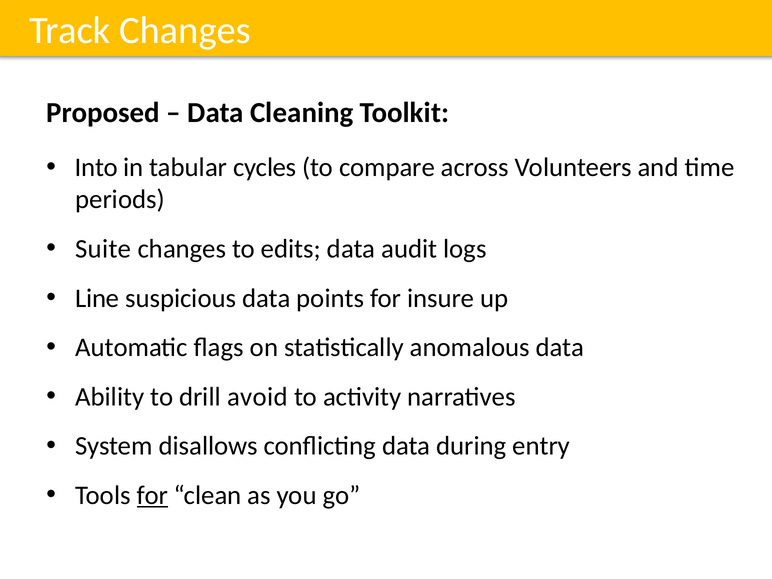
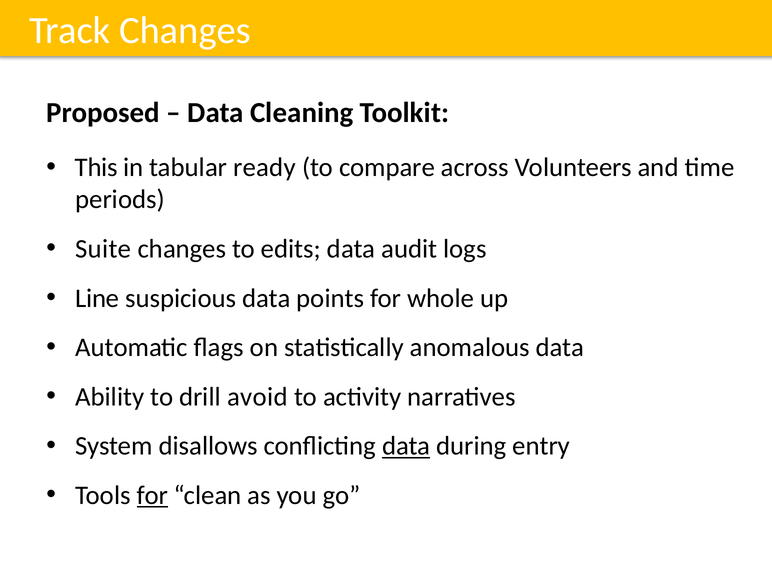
Into: Into -> This
cycles: cycles -> ready
insure: insure -> whole
data at (406, 446) underline: none -> present
